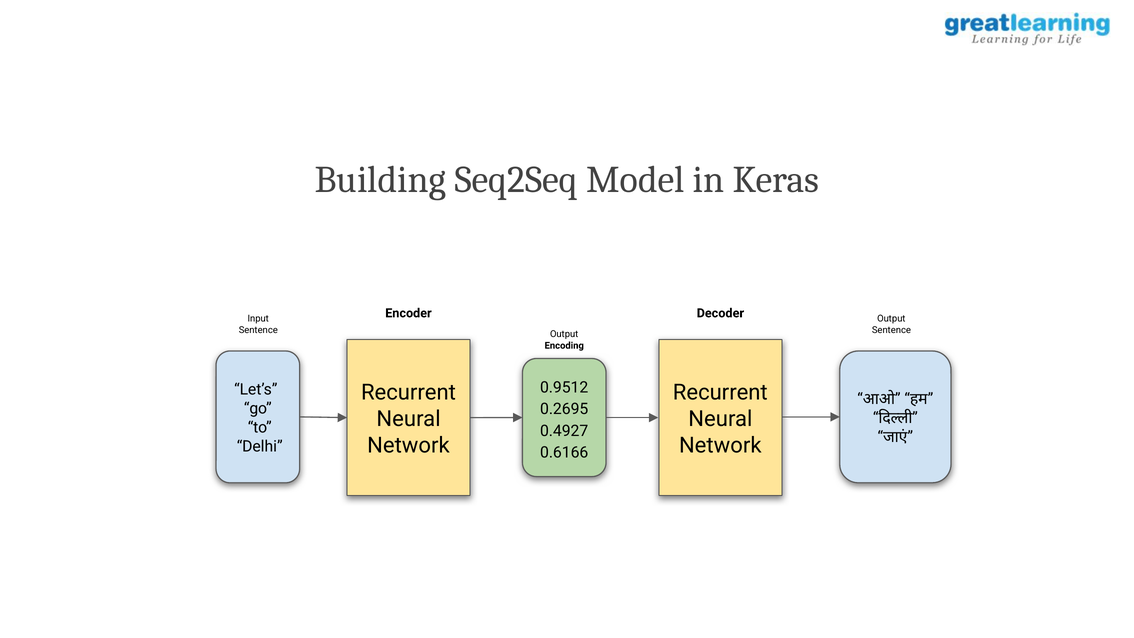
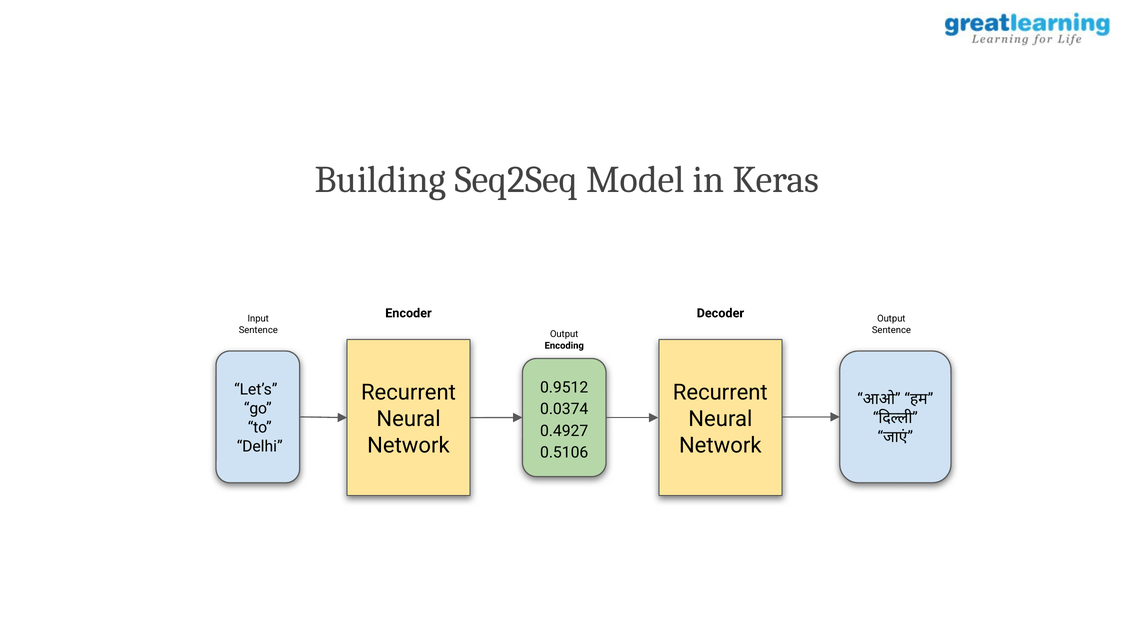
0.2695: 0.2695 -> 0.0374
0.6166: 0.6166 -> 0.5106
